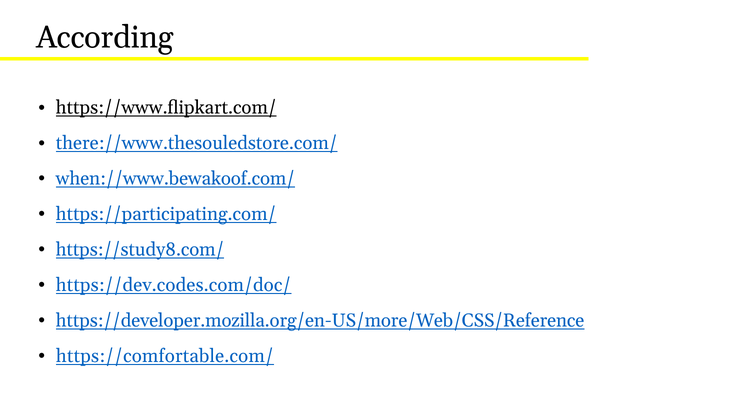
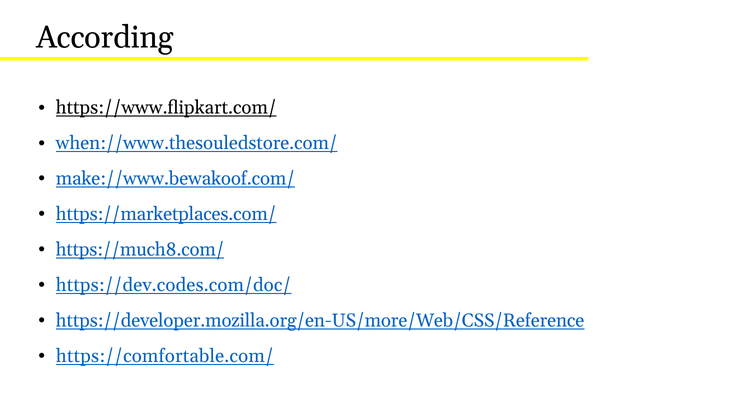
there://www.thesouledstore.com/: there://www.thesouledstore.com/ -> when://www.thesouledstore.com/
when://www.bewakoof.com/: when://www.bewakoof.com/ -> make://www.bewakoof.com/
https://participating.com/: https://participating.com/ -> https://marketplaces.com/
https://study8.com/: https://study8.com/ -> https://much8.com/
